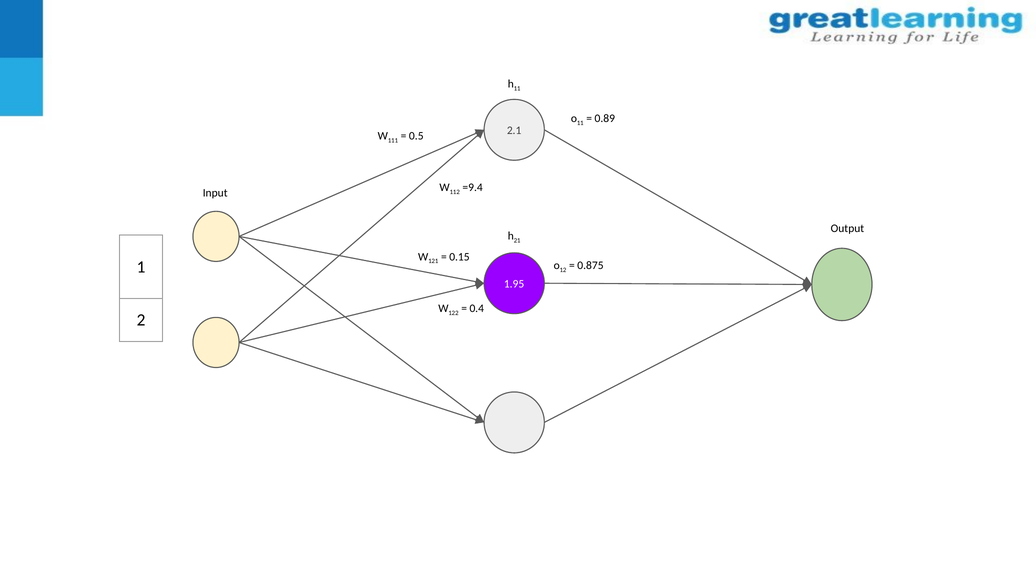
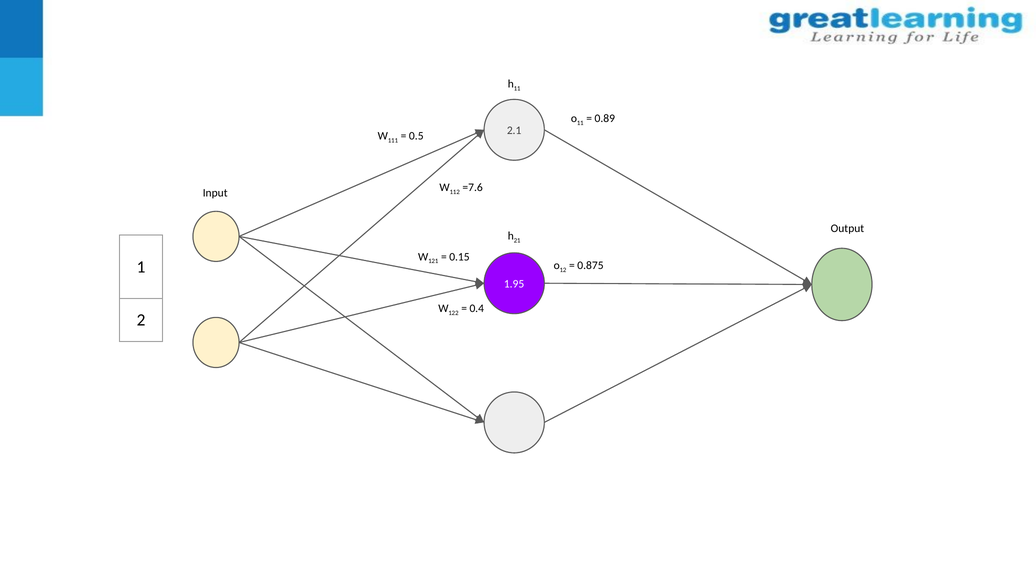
=9.4: =9.4 -> =7.6
